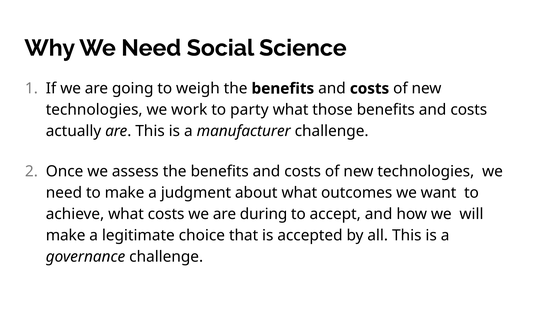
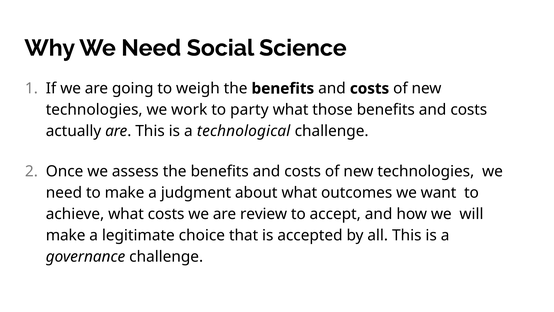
manufacturer: manufacturer -> technological
during: during -> review
